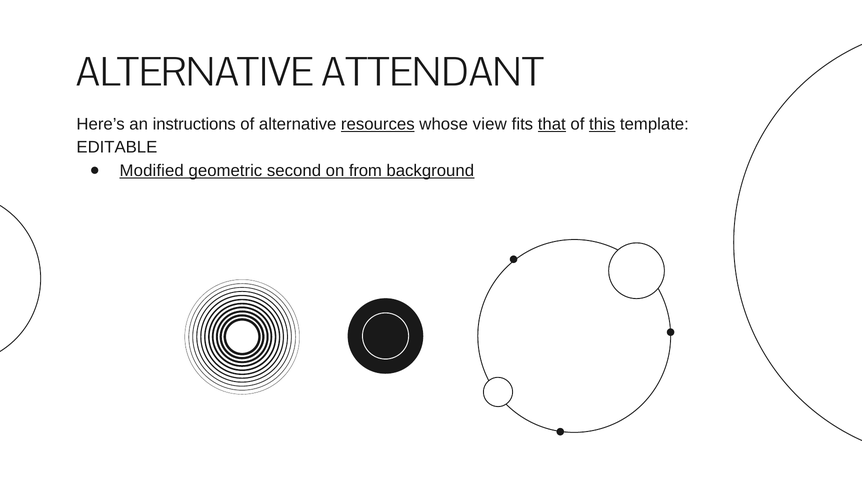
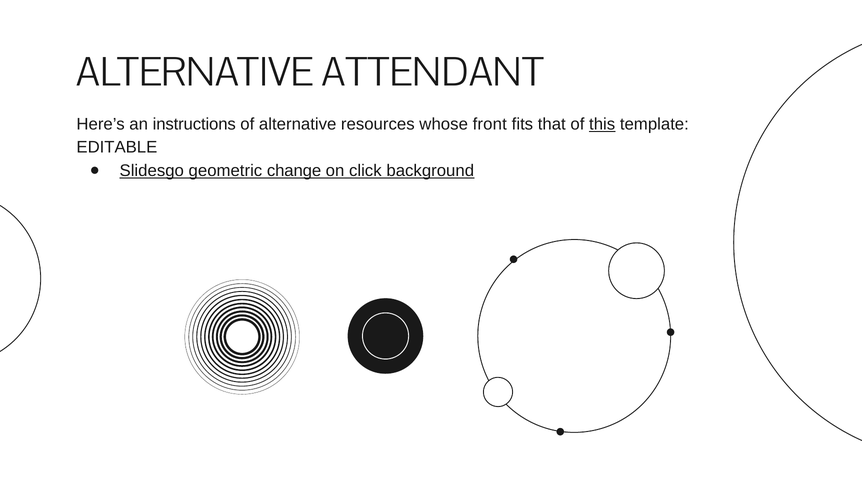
resources underline: present -> none
view: view -> front
that underline: present -> none
Modified: Modified -> Slidesgo
second: second -> change
from: from -> click
